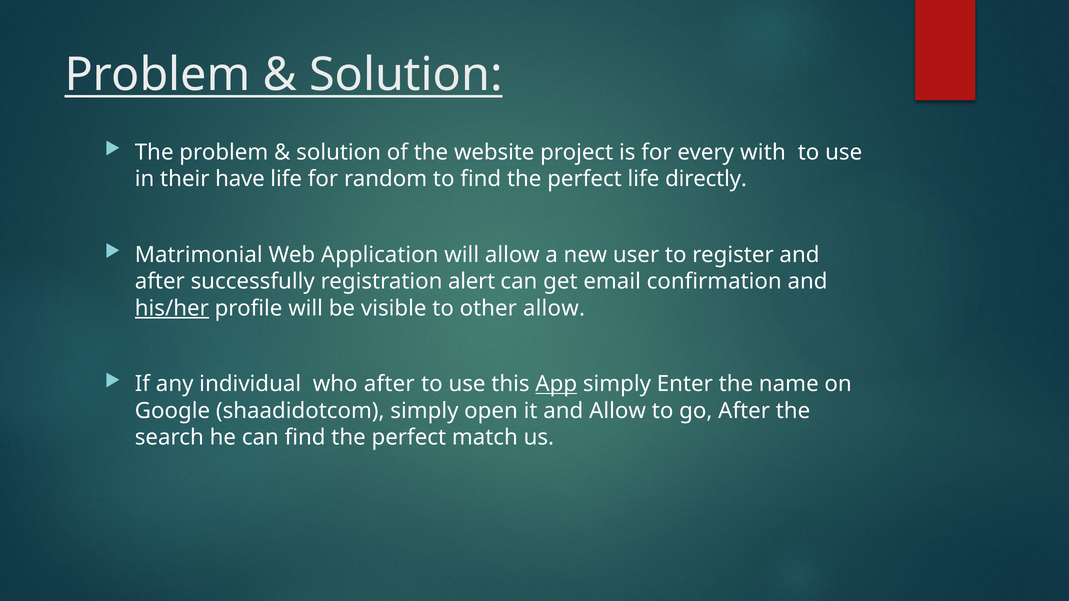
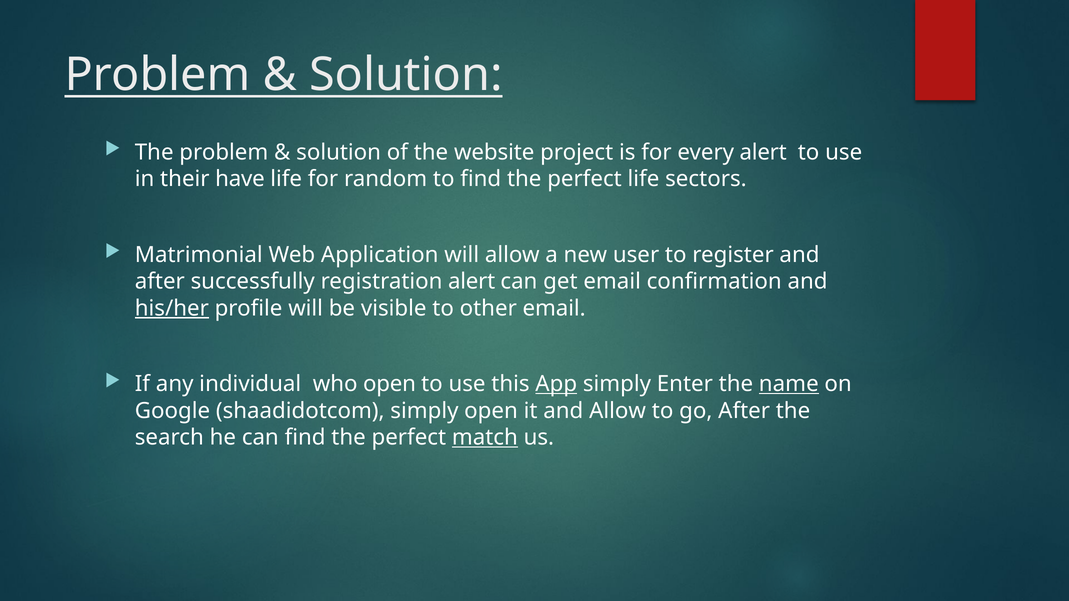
every with: with -> alert
directly: directly -> sectors
other allow: allow -> email
who after: after -> open
name underline: none -> present
match underline: none -> present
